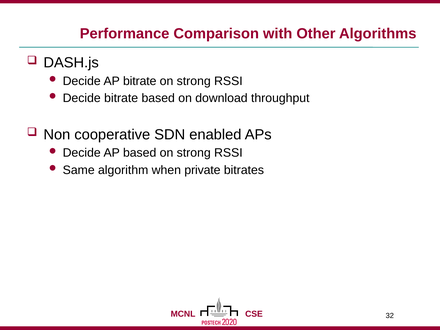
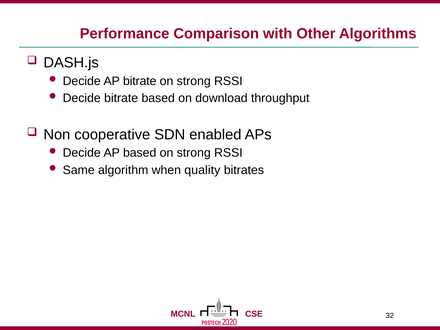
private: private -> quality
